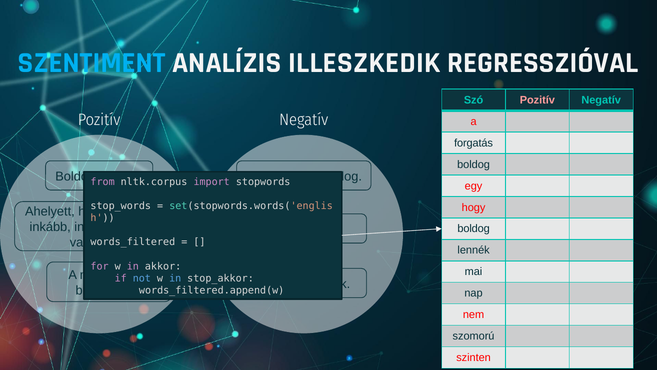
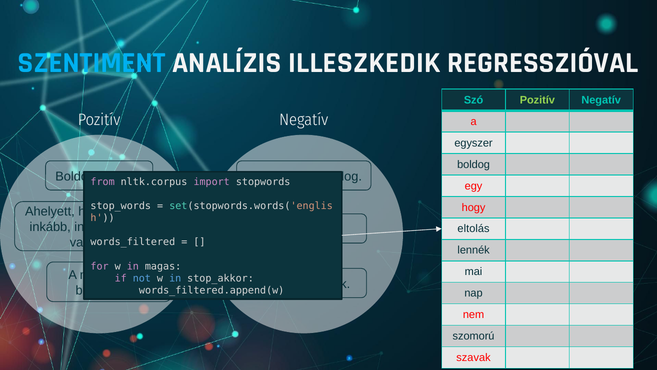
Pozitív at (537, 100) colour: pink -> light green
forgatás: forgatás -> egyszer
boldog at (474, 229): boldog -> eltolás
akkor: akkor -> magas
szinten: szinten -> szavak
